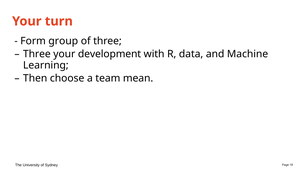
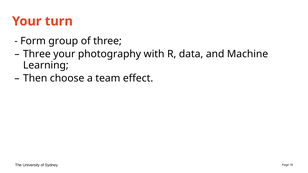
development: development -> photography
mean: mean -> effect
